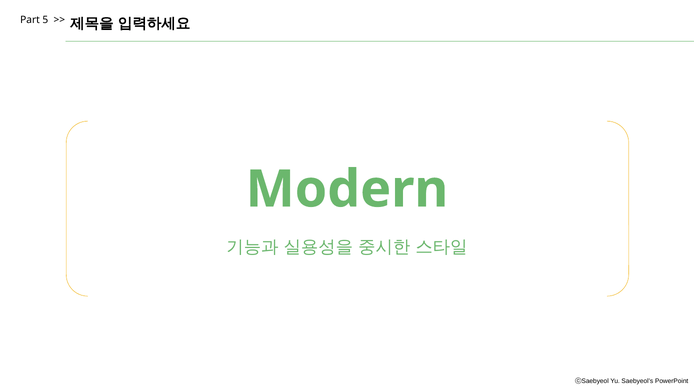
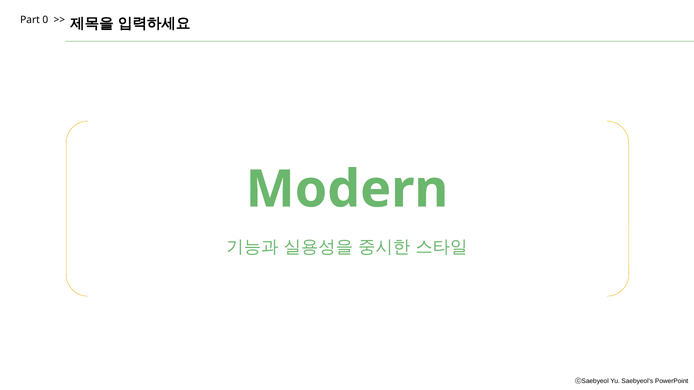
5: 5 -> 0
